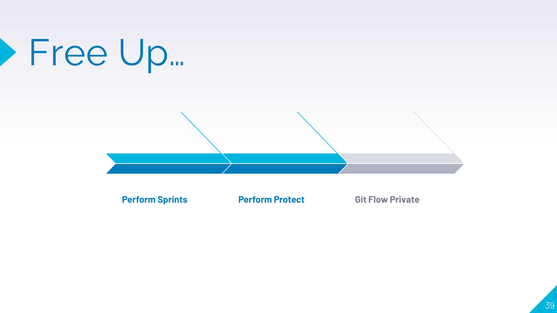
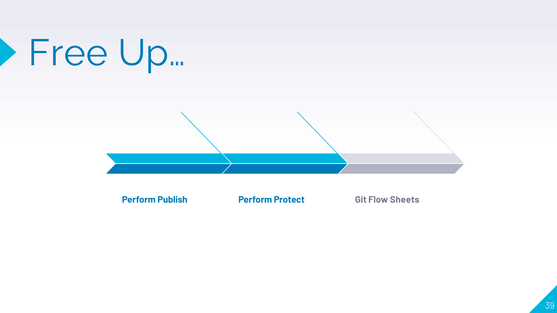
Sprints: Sprints -> Publish
Private: Private -> Sheets
